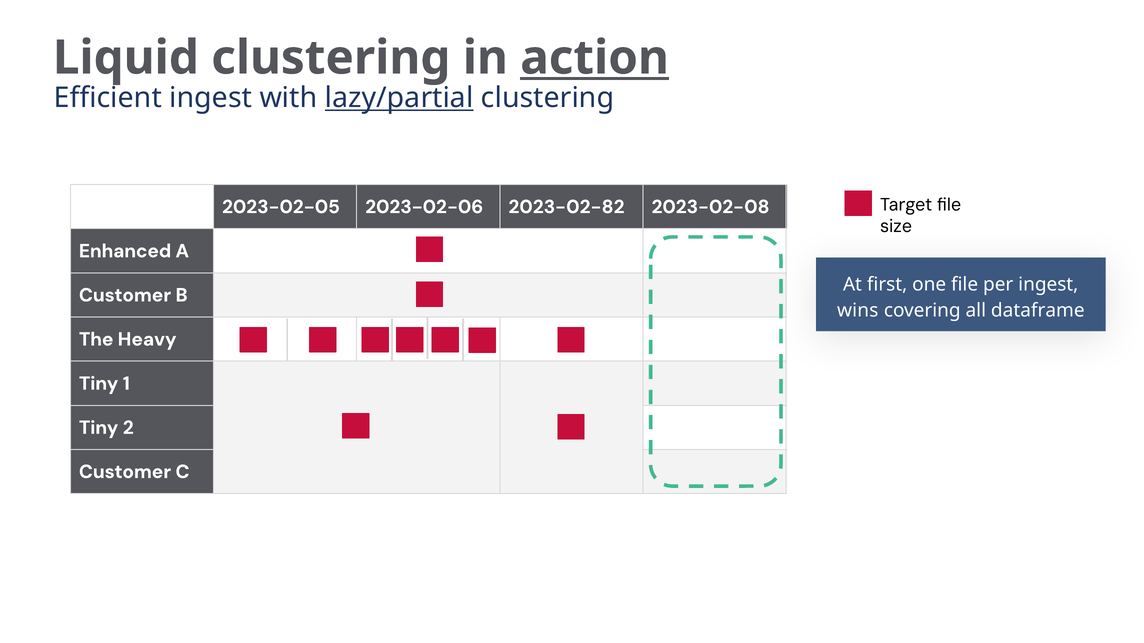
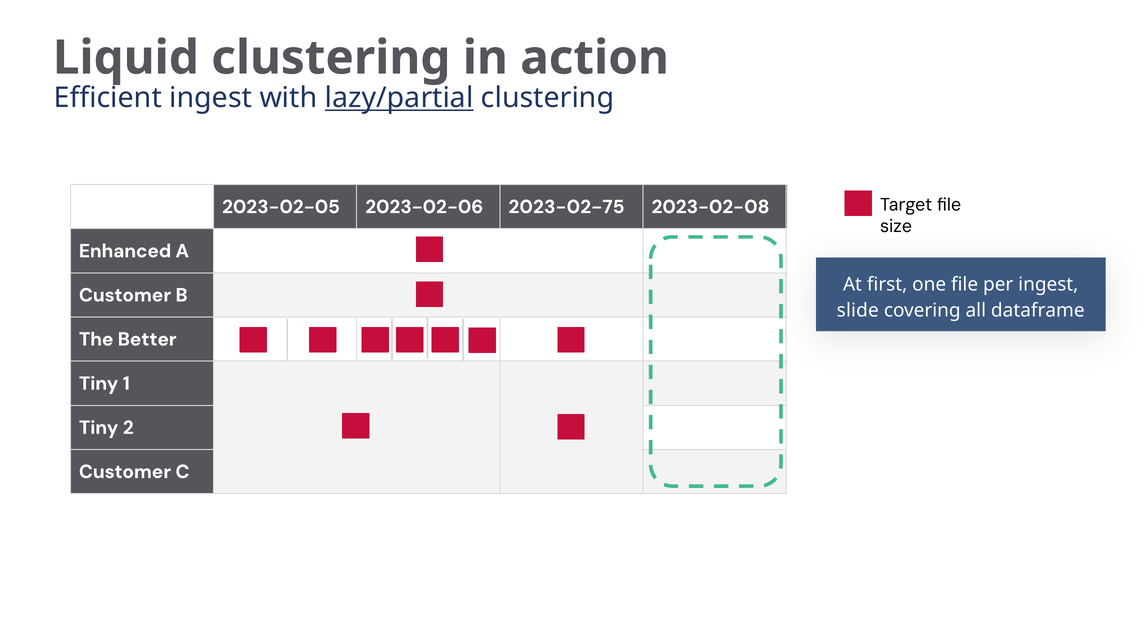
action underline: present -> none
2023-02-82: 2023-02-82 -> 2023-02-75
wins: wins -> slide
Heavy: Heavy -> Better
